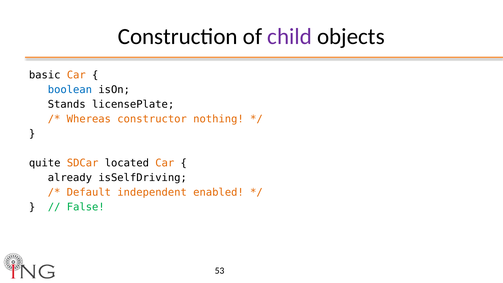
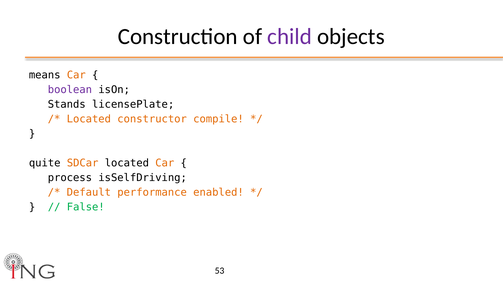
basic: basic -> means
boolean colour: blue -> purple
Whereas at (89, 119): Whereas -> Located
nothing: nothing -> compile
already: already -> process
independent: independent -> performance
